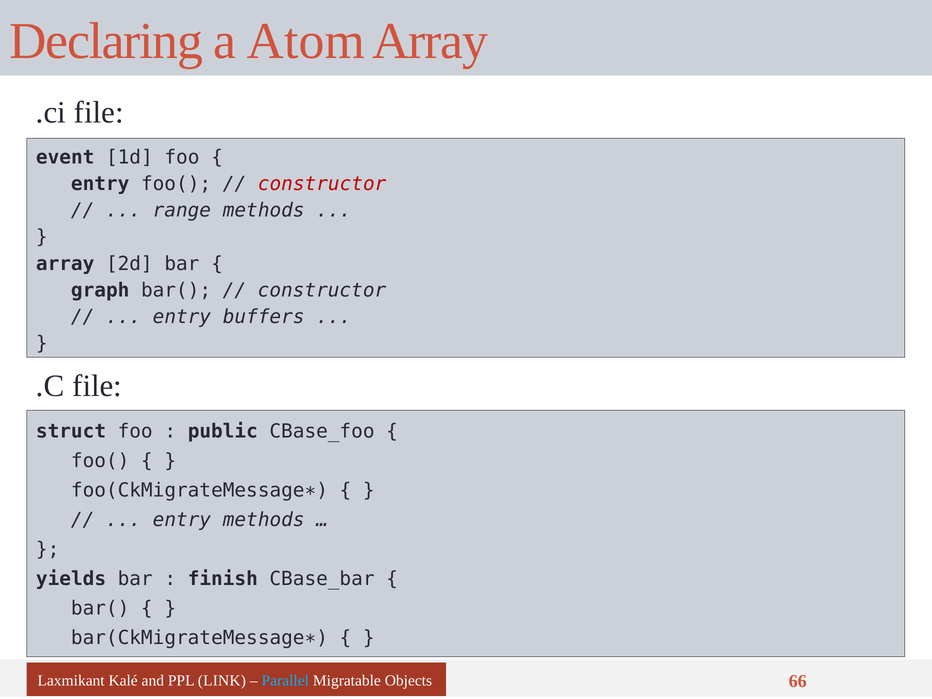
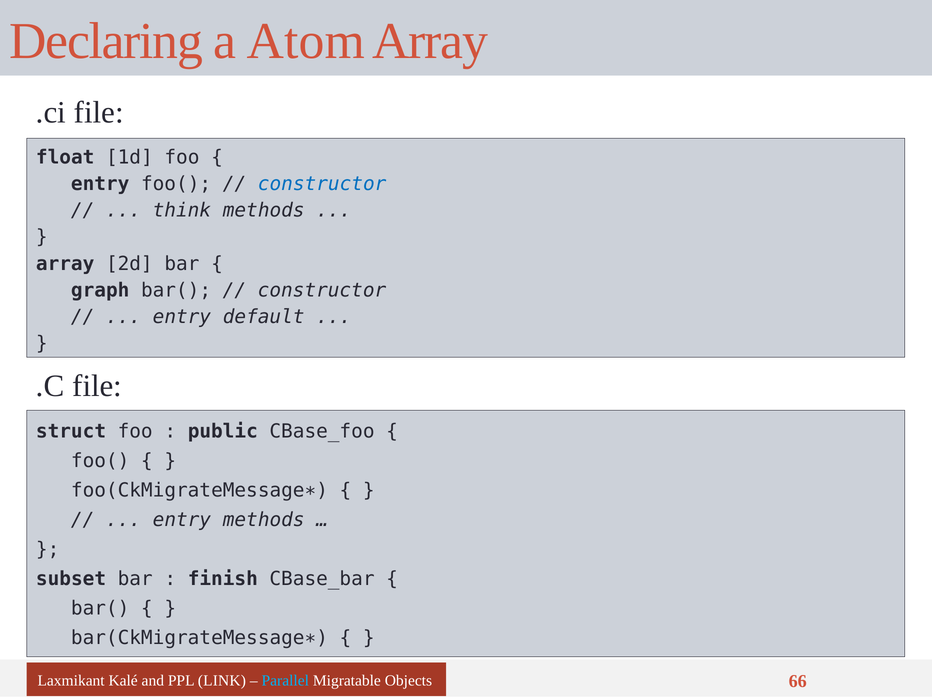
event: event -> float
constructor at (322, 184) colour: red -> blue
range: range -> think
buffers: buffers -> default
yields: yields -> subset
